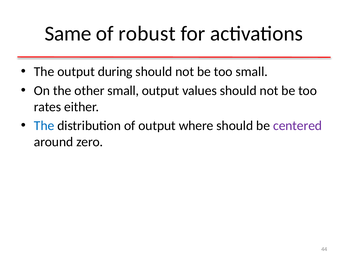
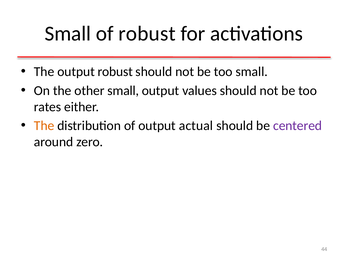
Same at (68, 34): Same -> Small
output during: during -> robust
The at (44, 126) colour: blue -> orange
where: where -> actual
